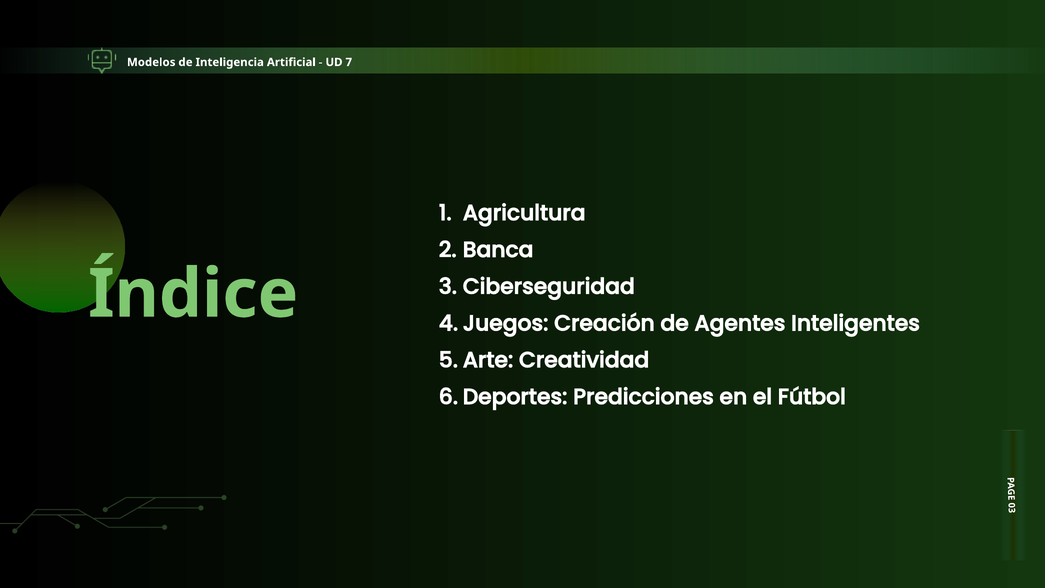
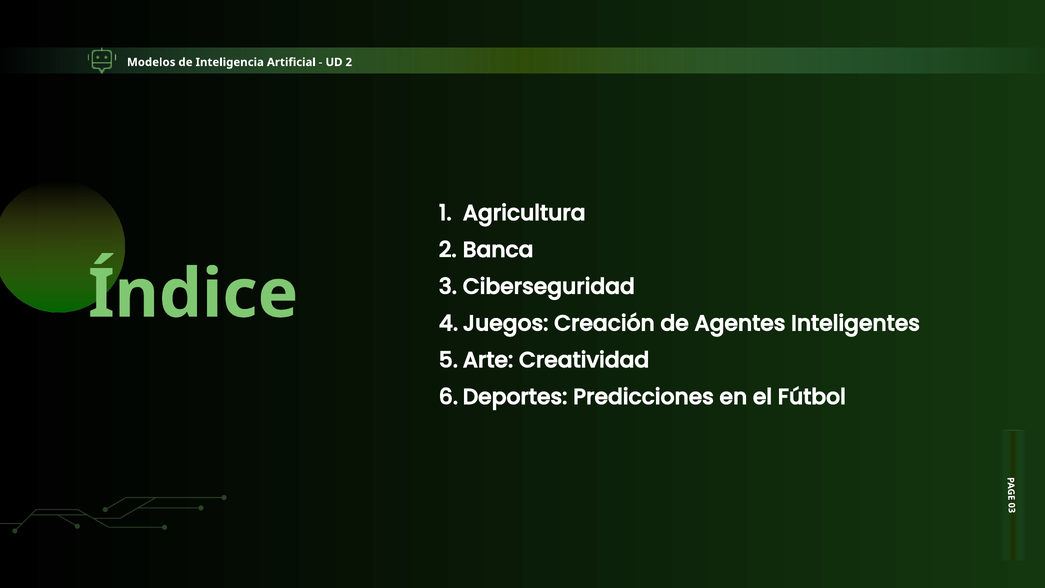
UD 7: 7 -> 2
